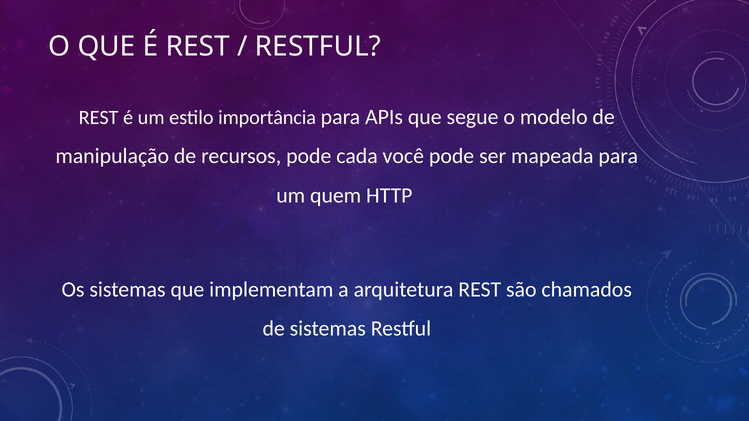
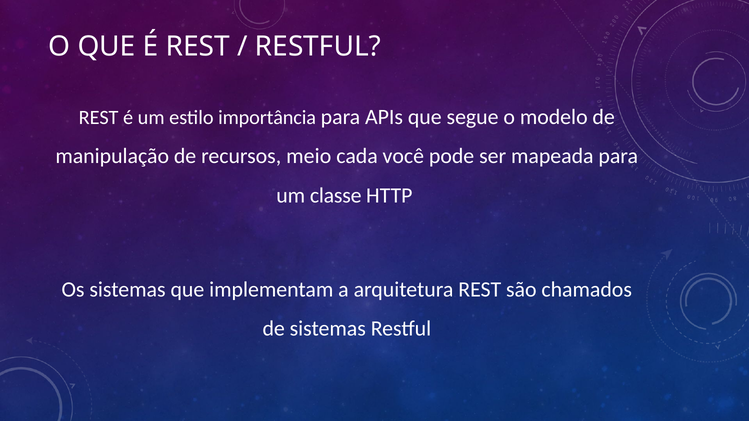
recursos pode: pode -> meio
quem: quem -> classe
